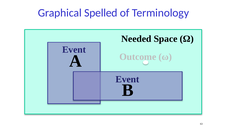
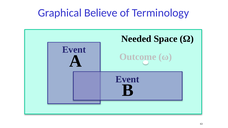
Spelled: Spelled -> Believe
